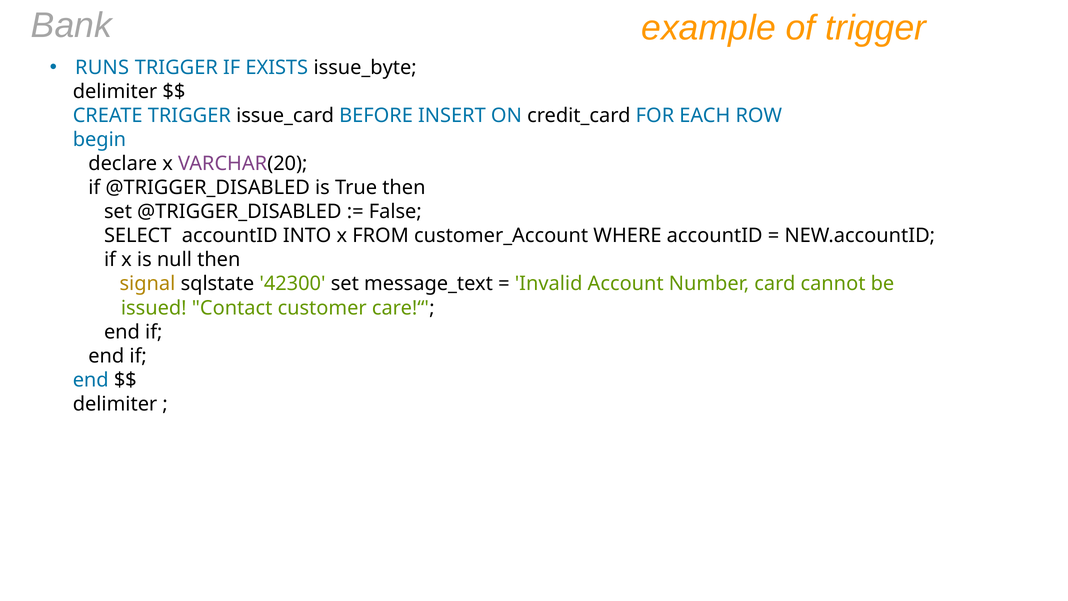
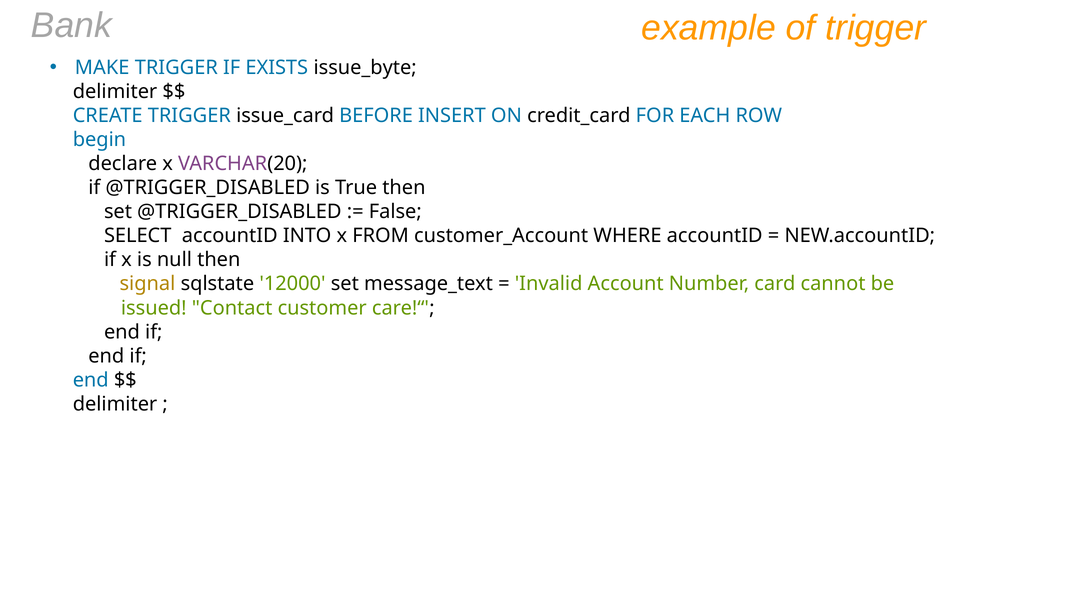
RUNS: RUNS -> MAKE
42300: 42300 -> 12000
